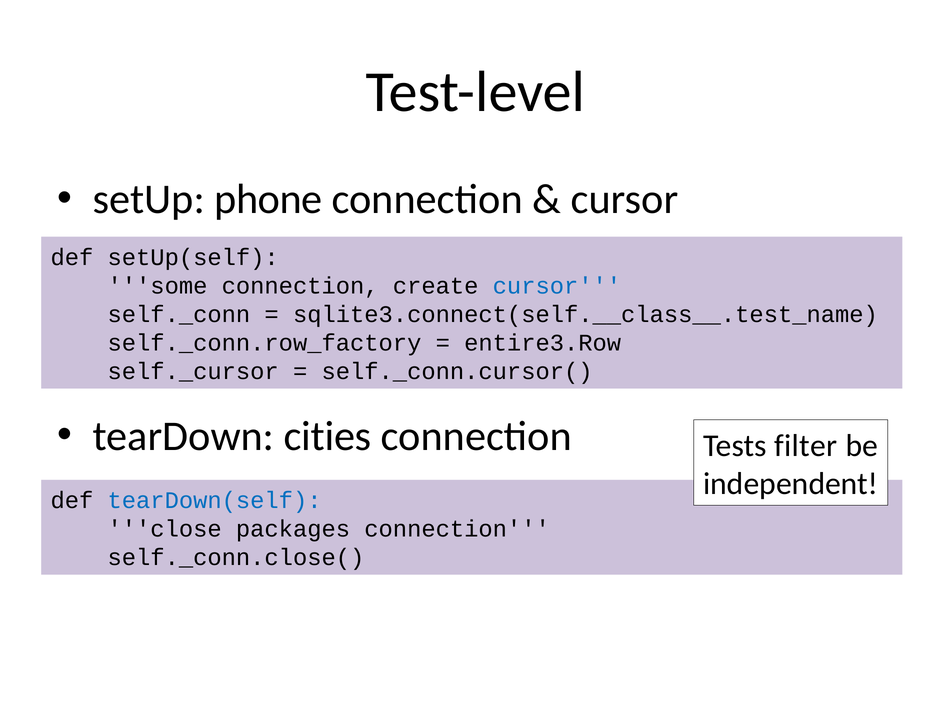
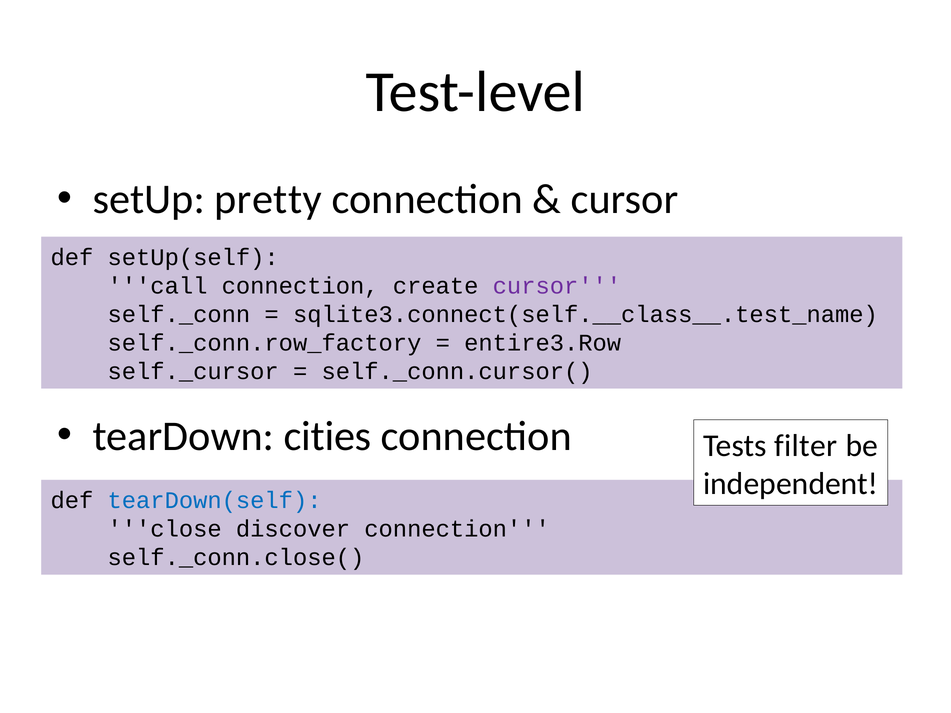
phone: phone -> pretty
some: some -> call
cursor at (557, 286) colour: blue -> purple
packages: packages -> discover
